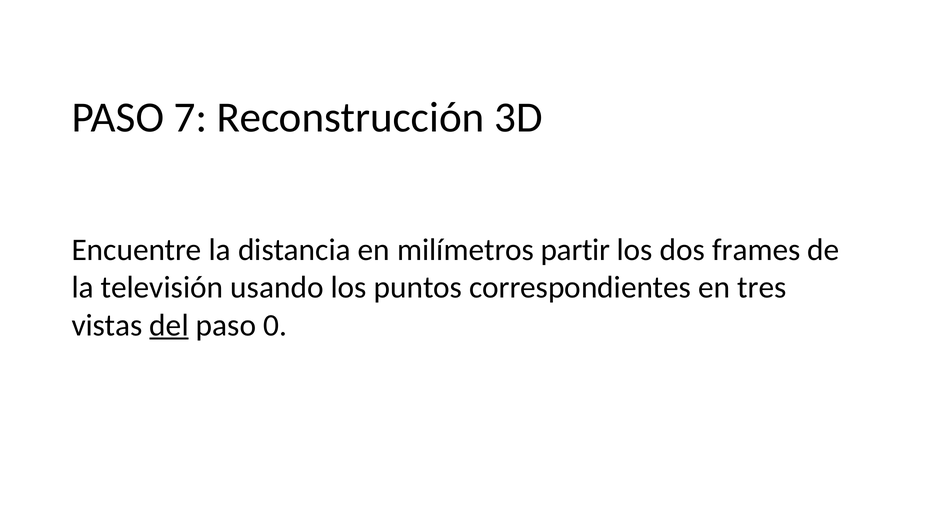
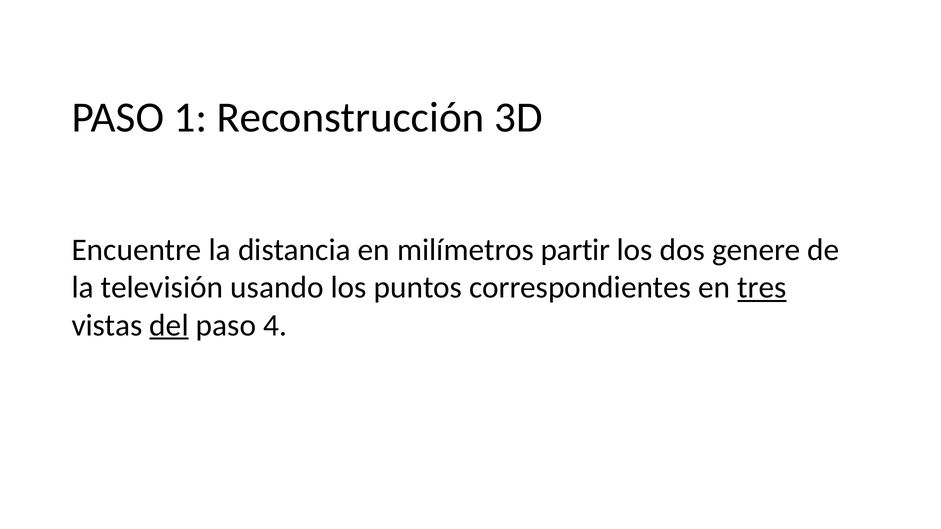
7: 7 -> 1
frames: frames -> genere
tres underline: none -> present
0: 0 -> 4
